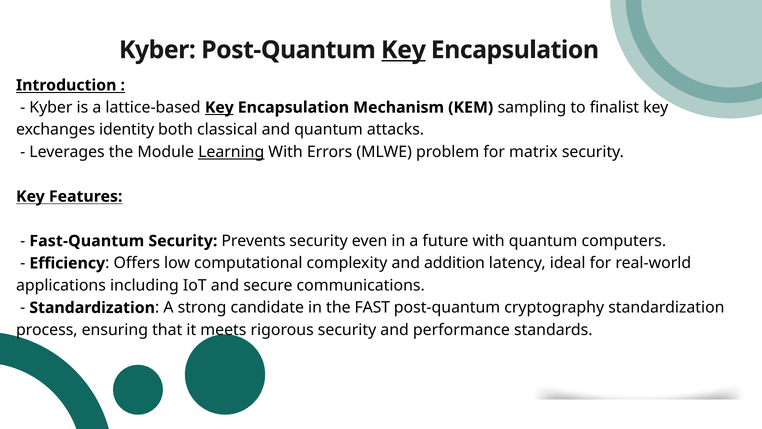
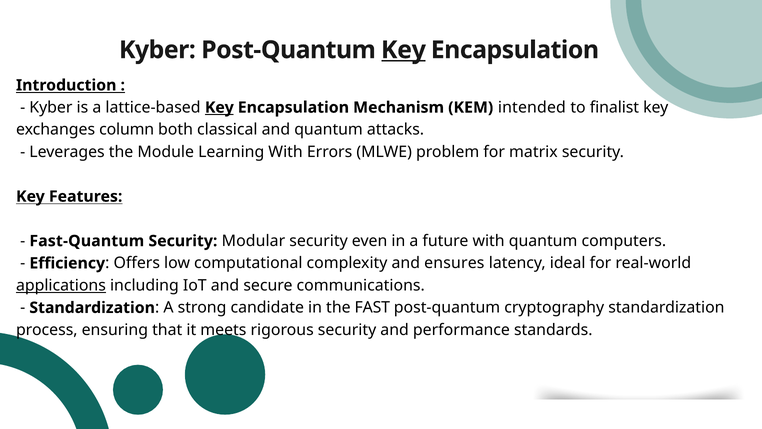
sampling: sampling -> intended
identity: identity -> column
Learning underline: present -> none
Prevents: Prevents -> Modular
addition: addition -> ensures
applications underline: none -> present
